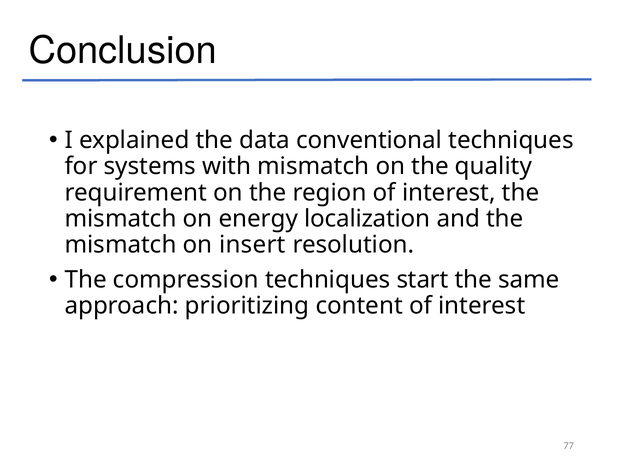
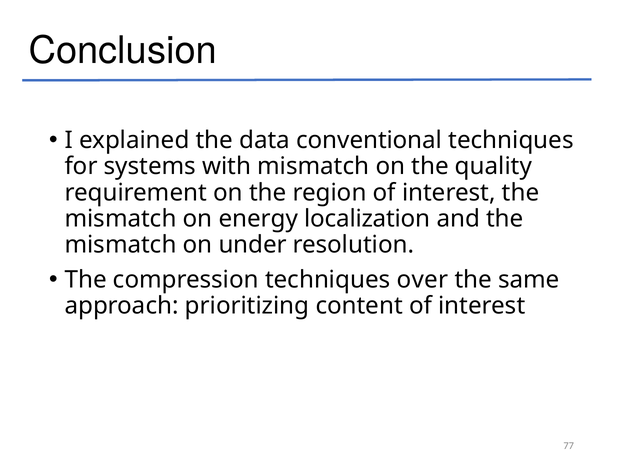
insert: insert -> under
start: start -> over
